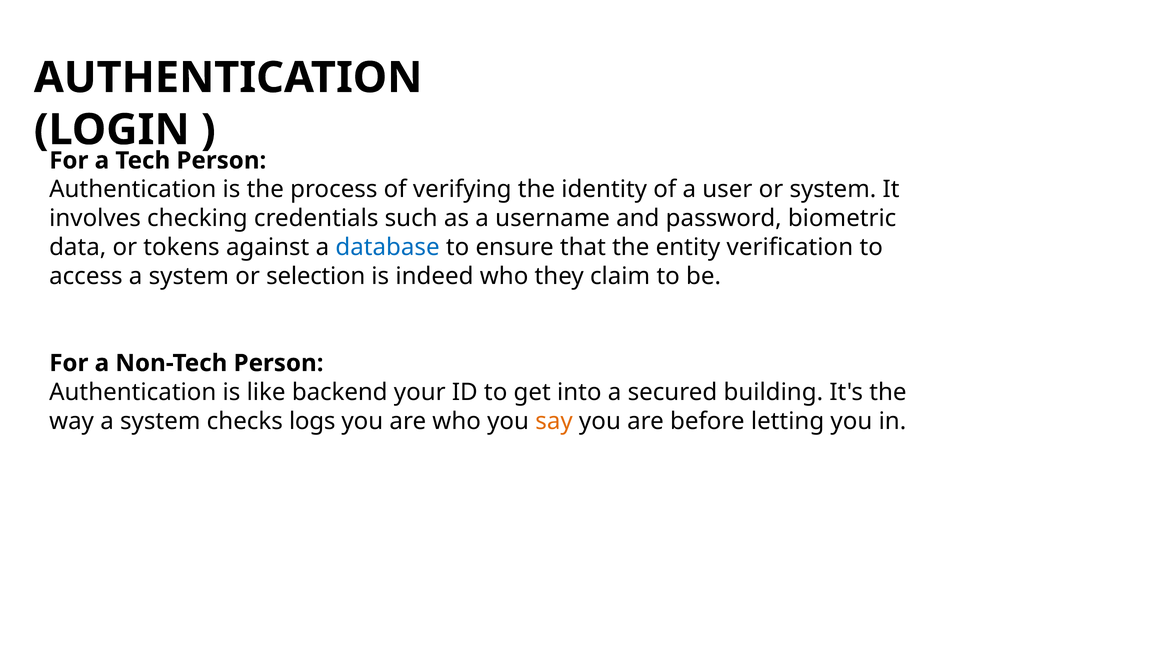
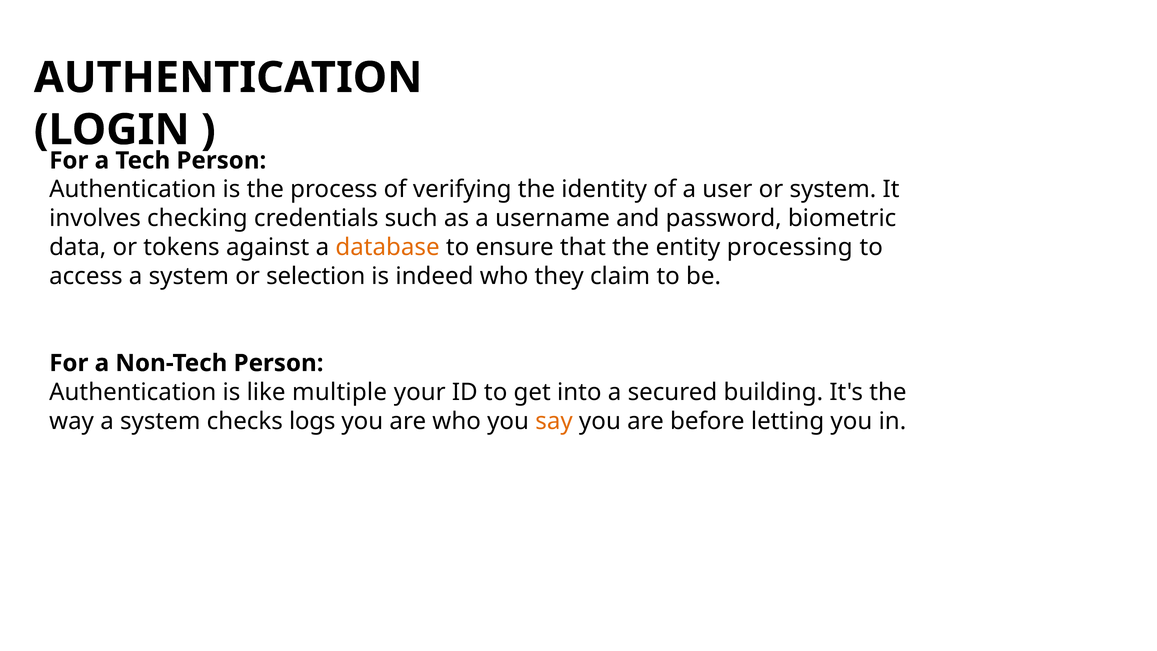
database colour: blue -> orange
verification: verification -> processing
backend: backend -> multiple
